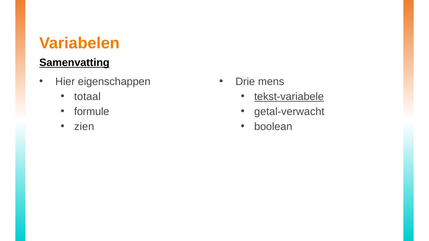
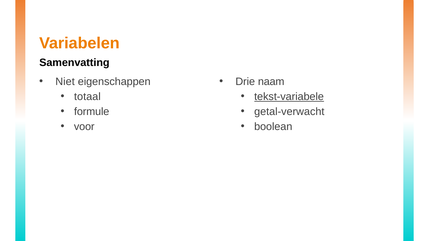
Samenvatting underline: present -> none
Hier: Hier -> Niet
mens: mens -> naam
zien: zien -> voor
